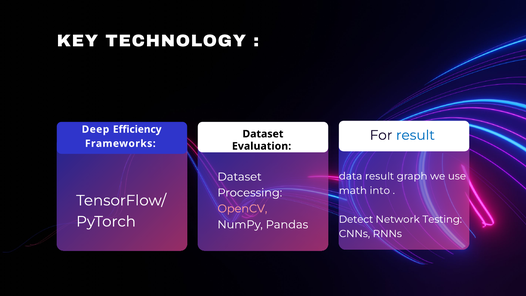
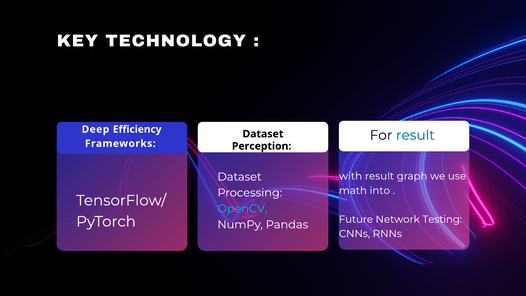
Evaluation: Evaluation -> Perception
data: data -> with
OpenCV colour: pink -> light blue
Detect: Detect -> Future
